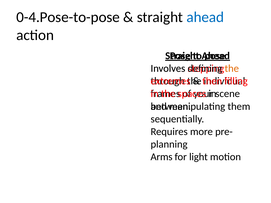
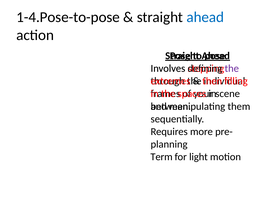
0-4.Pose-to-pose: 0-4.Pose-to-pose -> 1-4.Pose-to-pose
the at (232, 68) colour: orange -> purple
Arms: Arms -> Term
